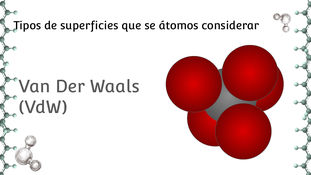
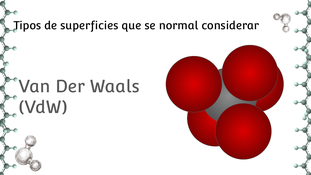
átomos: átomos -> normal
